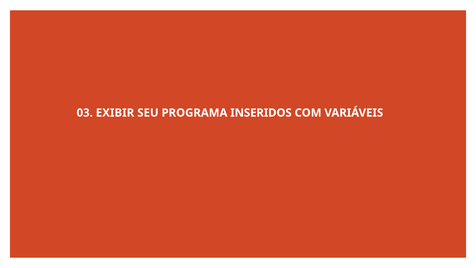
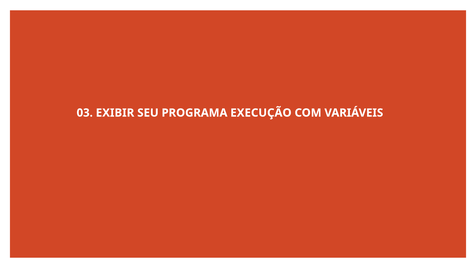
INSERIDOS: INSERIDOS -> EXECUÇÃO
